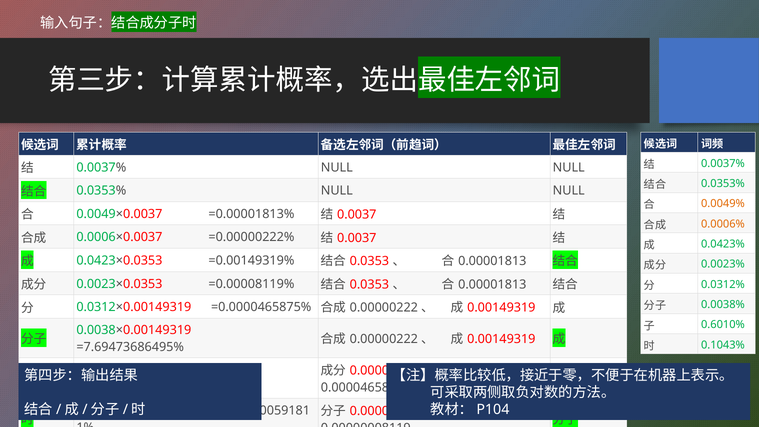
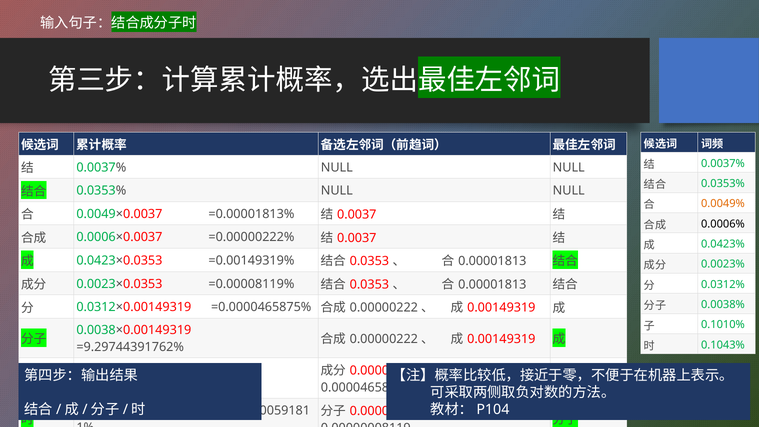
0.0006% colour: orange -> black
0.6010%: 0.6010% -> 0.1010%
=7.69473686495%: =7.69473686495% -> =9.29744391762%
